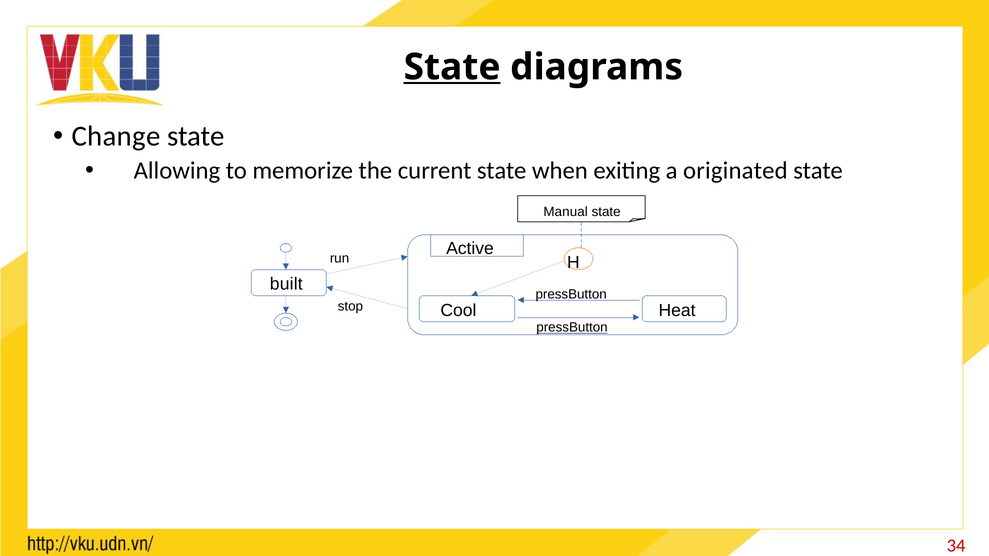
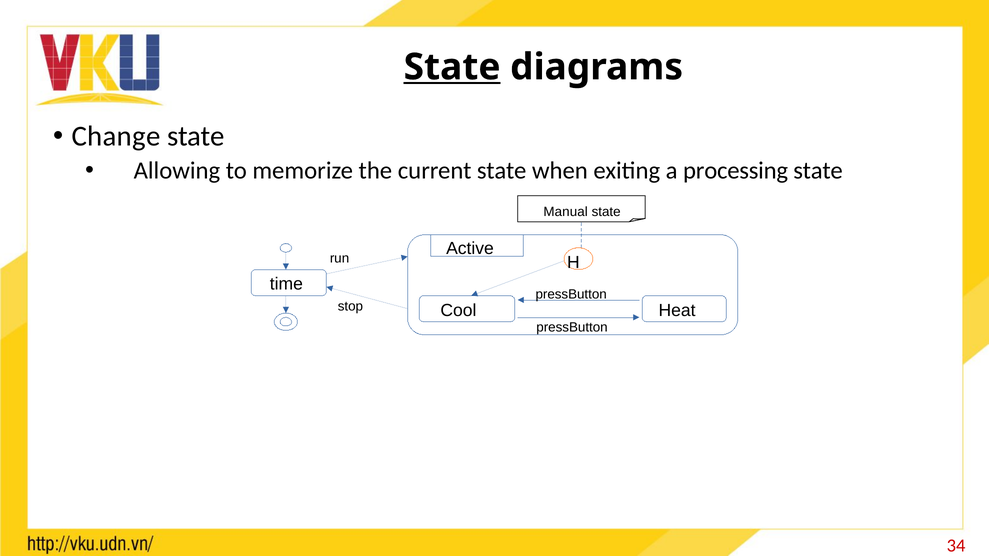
originated: originated -> processing
built: built -> time
pressButton at (572, 328) underline: present -> none
